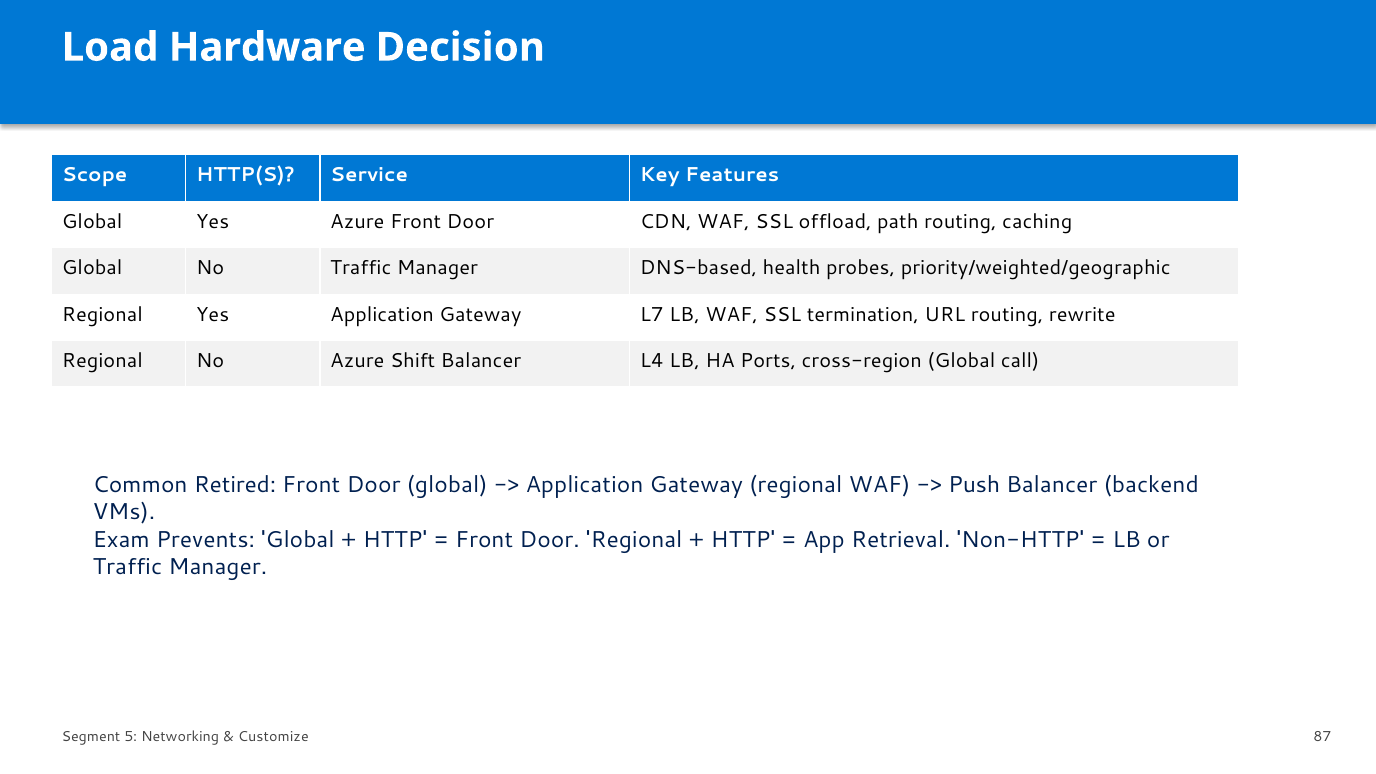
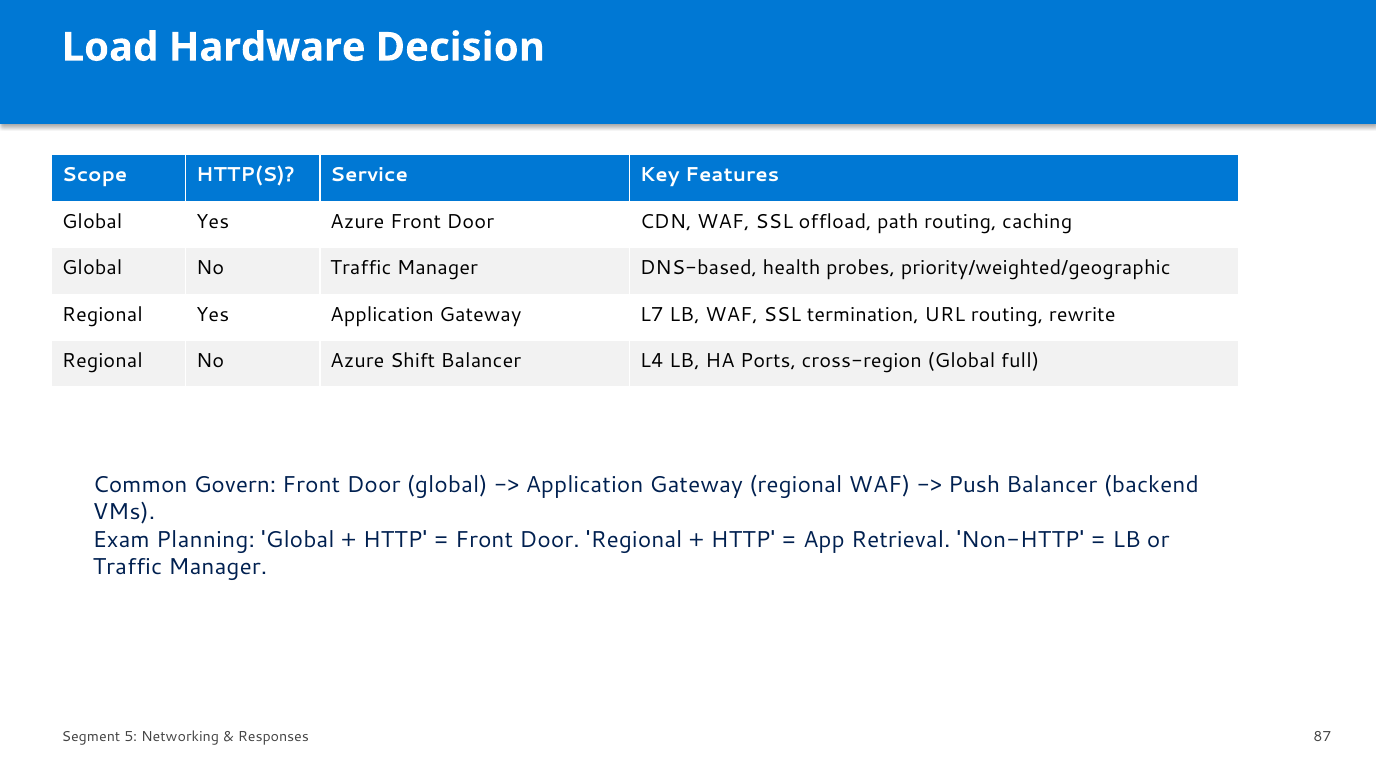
call: call -> full
Retired: Retired -> Govern
Prevents: Prevents -> Planning
Customize: Customize -> Responses
